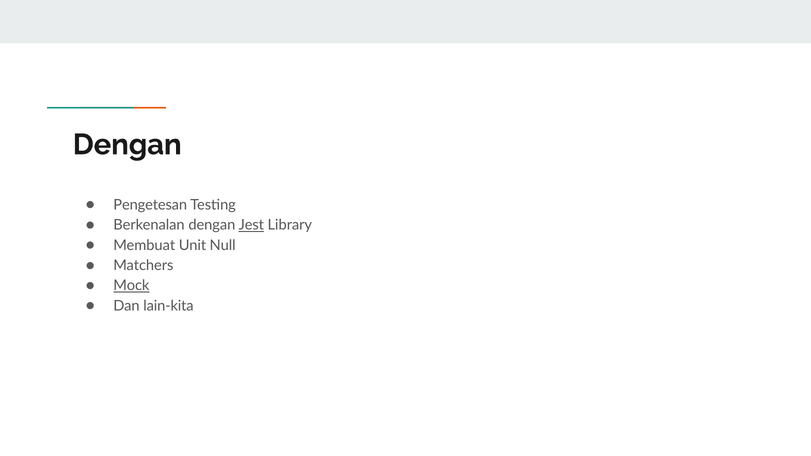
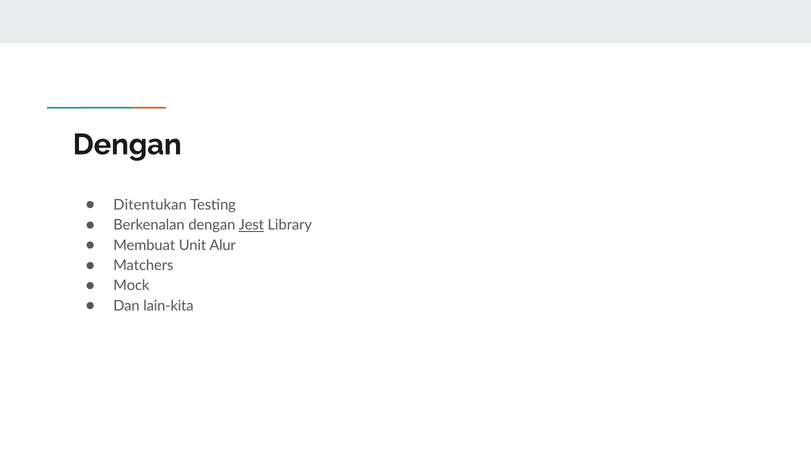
Pengetesan: Pengetesan -> Ditentukan
Null: Null -> Alur
Mock underline: present -> none
